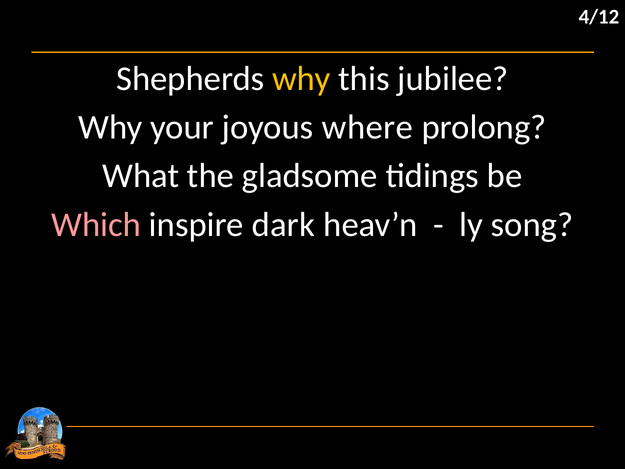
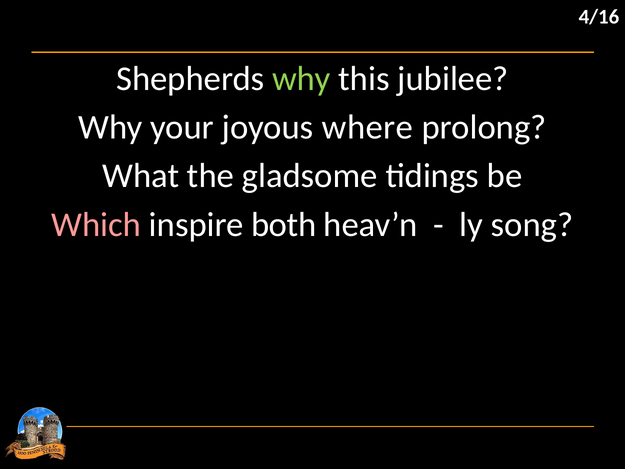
4/12: 4/12 -> 4/16
why at (301, 79) colour: yellow -> light green
dark: dark -> both
